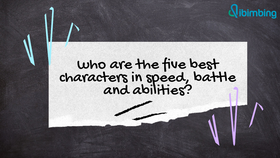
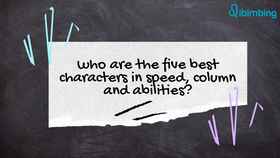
battle: battle -> column
